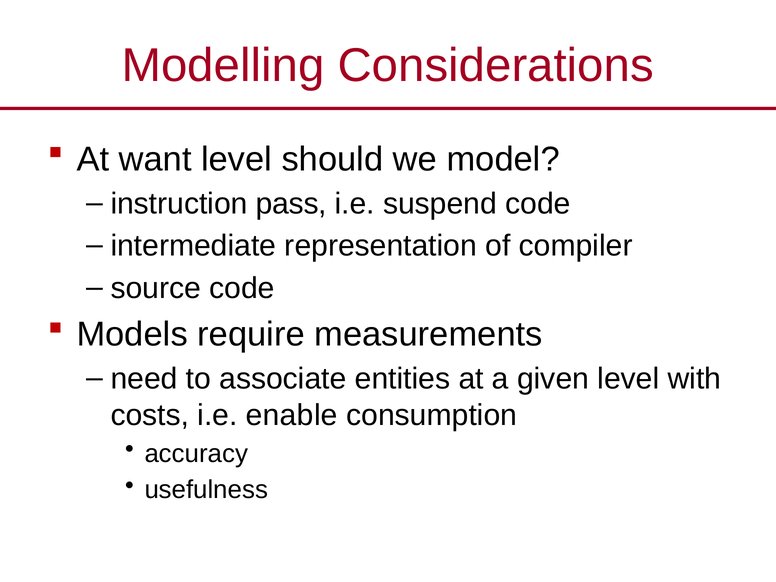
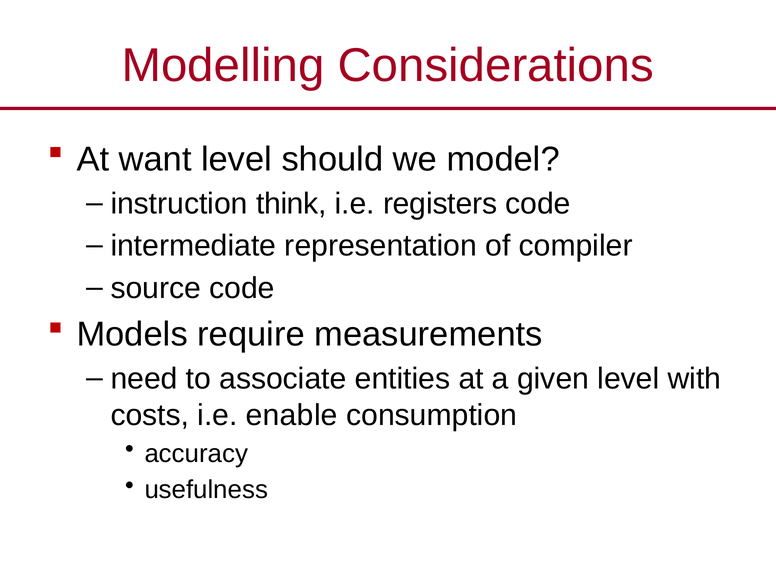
pass: pass -> think
suspend: suspend -> registers
